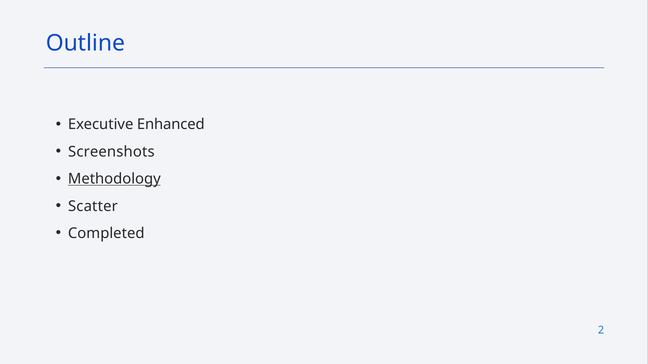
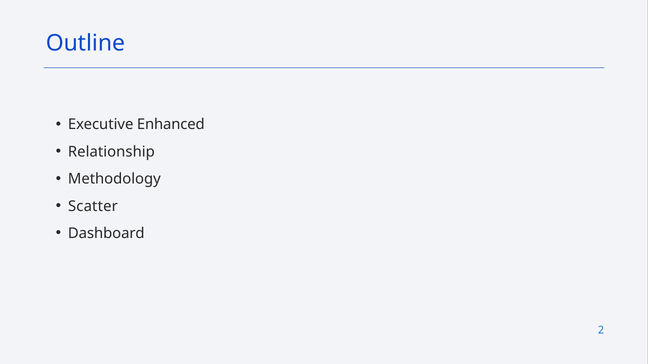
Screenshots: Screenshots -> Relationship
Methodology underline: present -> none
Completed: Completed -> Dashboard
